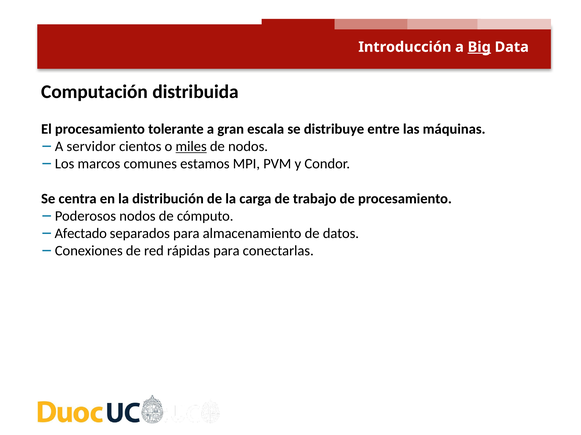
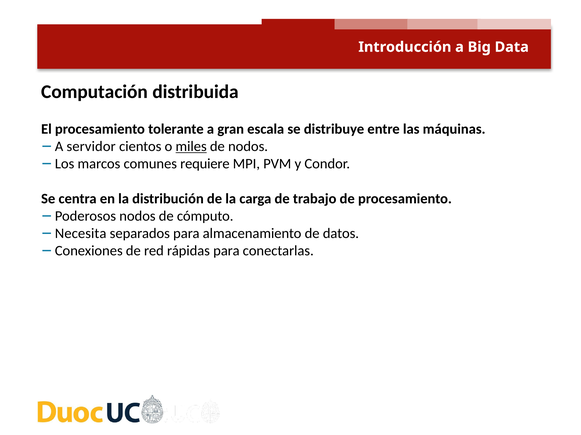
Big underline: present -> none
estamos: estamos -> requiere
Afectado: Afectado -> Necesita
